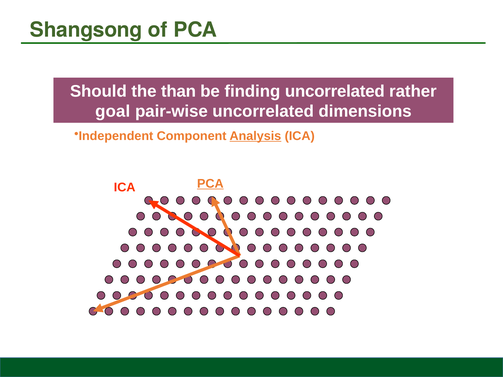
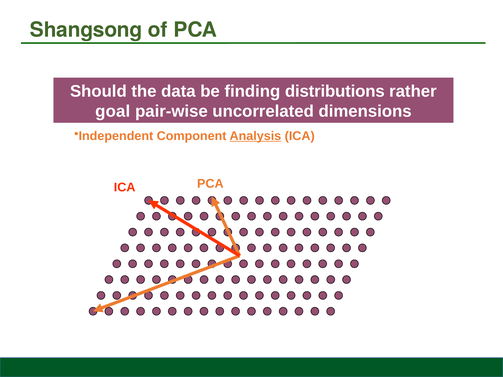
than: than -> data
finding uncorrelated: uncorrelated -> distributions
PCA at (210, 184) underline: present -> none
